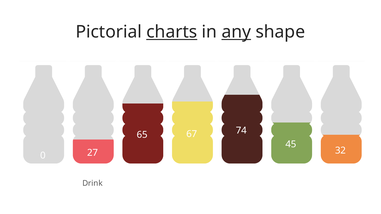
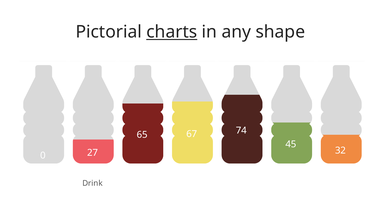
any underline: present -> none
